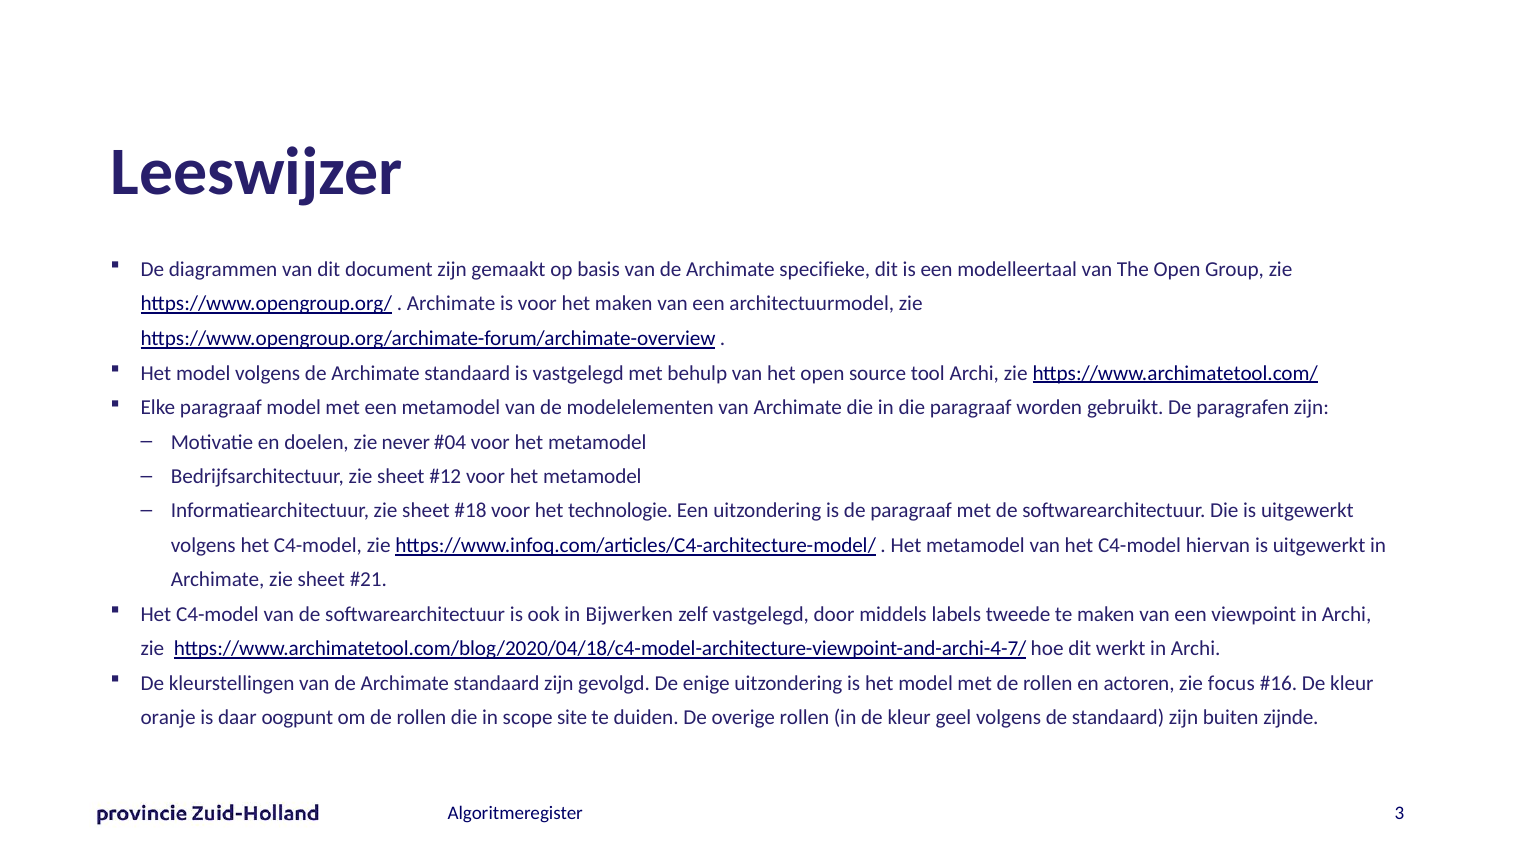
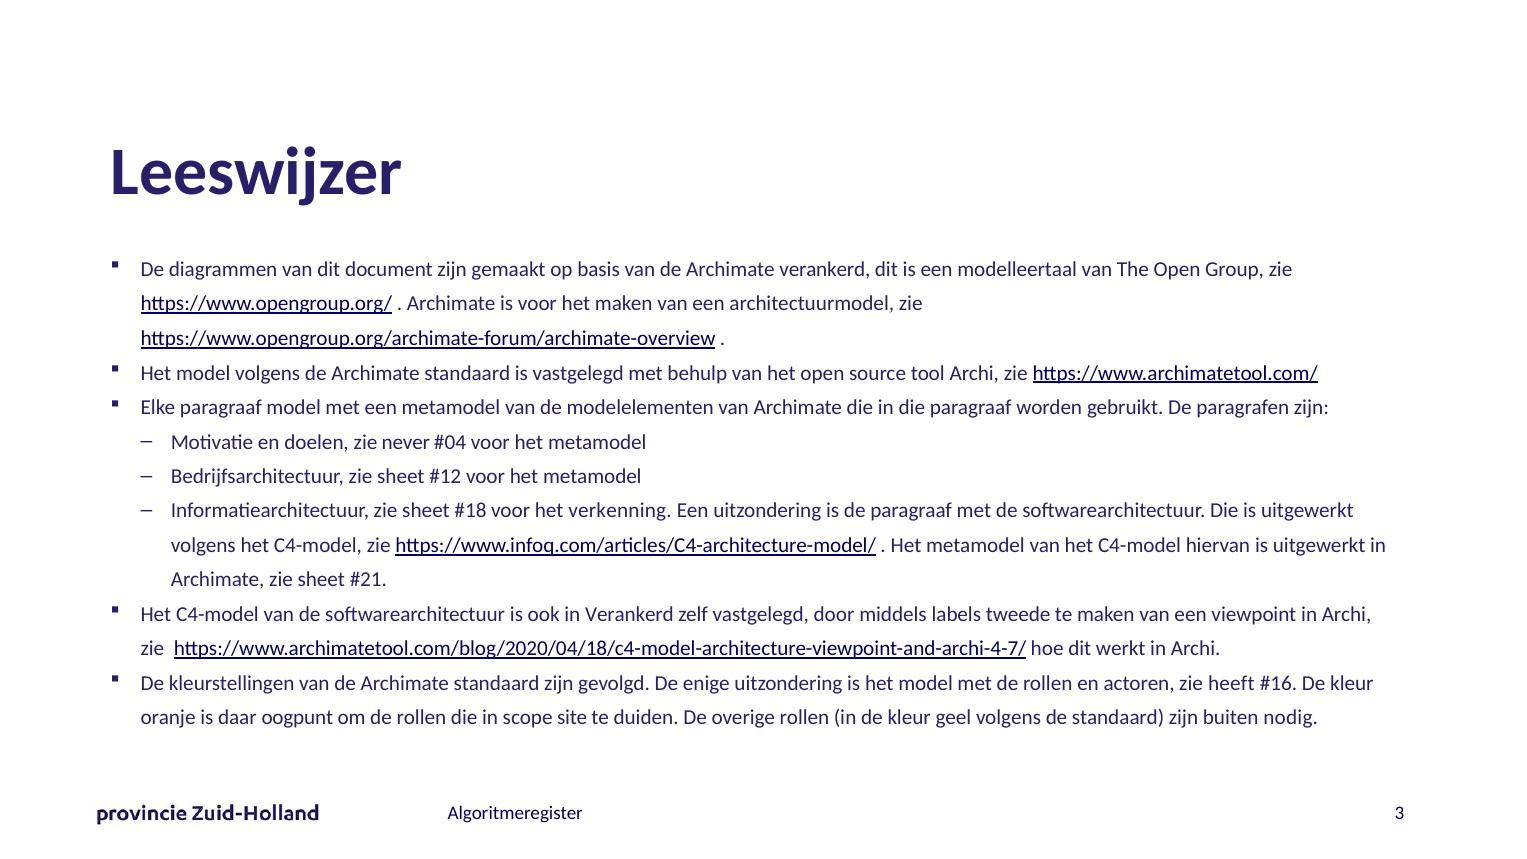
Archimate specifieke: specifieke -> verankerd
technologie: technologie -> verkenning
in Bijwerken: Bijwerken -> Verankerd
focus: focus -> heeft
zijnde: zijnde -> nodig
